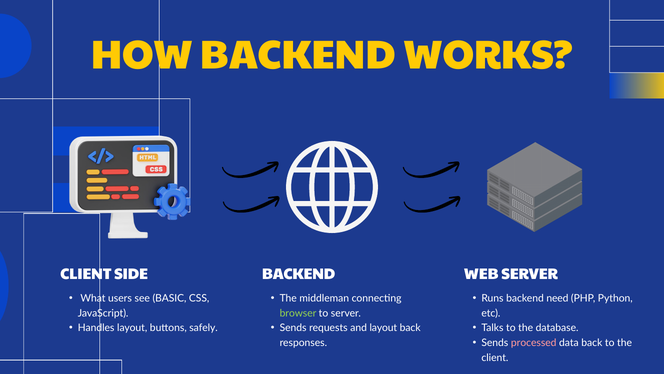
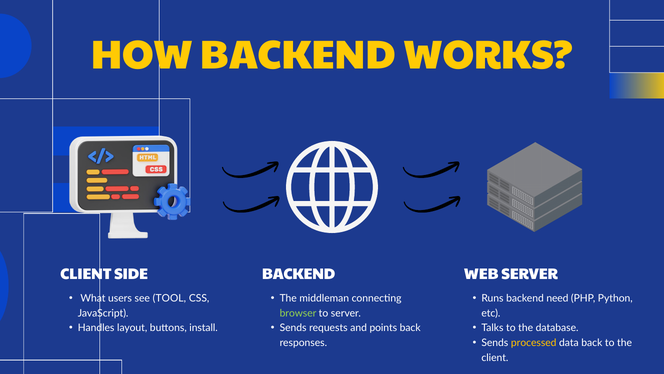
BASIC: BASIC -> TOOL
and layout: layout -> points
safely: safely -> install
processed colour: pink -> yellow
